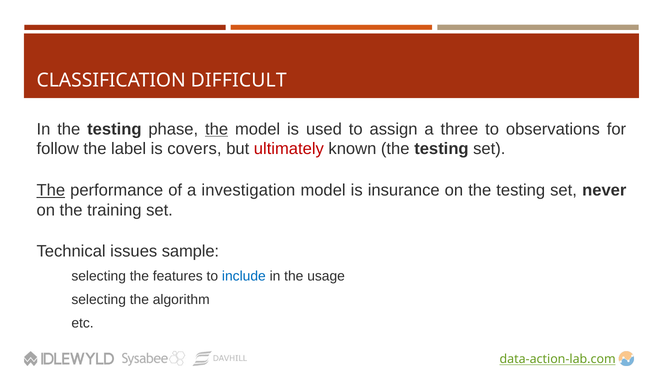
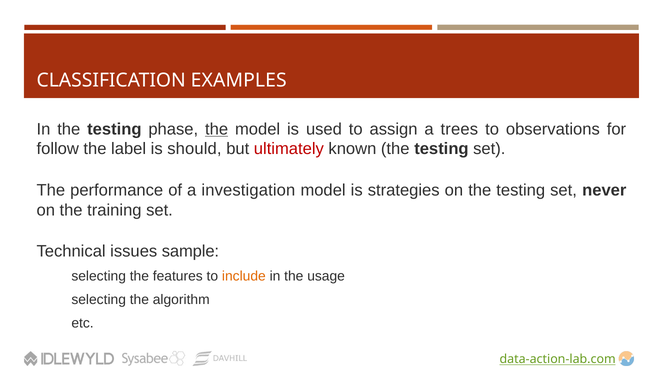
DIFFICULT: DIFFICULT -> EXAMPLES
three: three -> trees
covers: covers -> should
The at (51, 190) underline: present -> none
insurance: insurance -> strategies
include colour: blue -> orange
